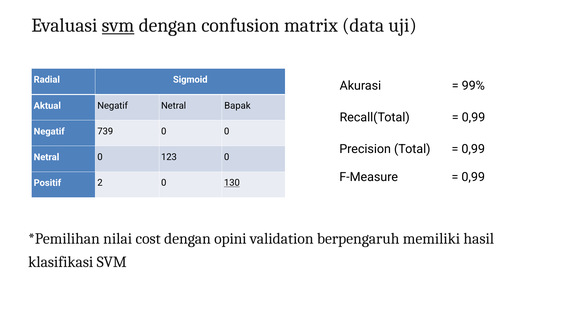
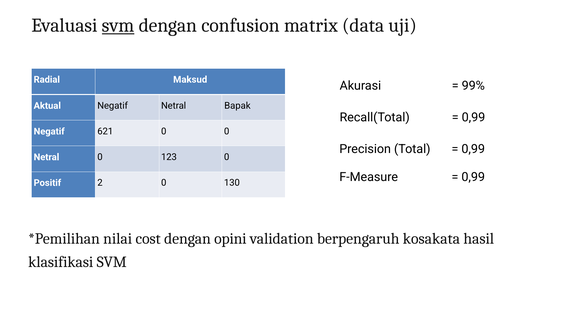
Sigmoid: Sigmoid -> Maksud
739: 739 -> 621
130 underline: present -> none
memiliki: memiliki -> kosakata
